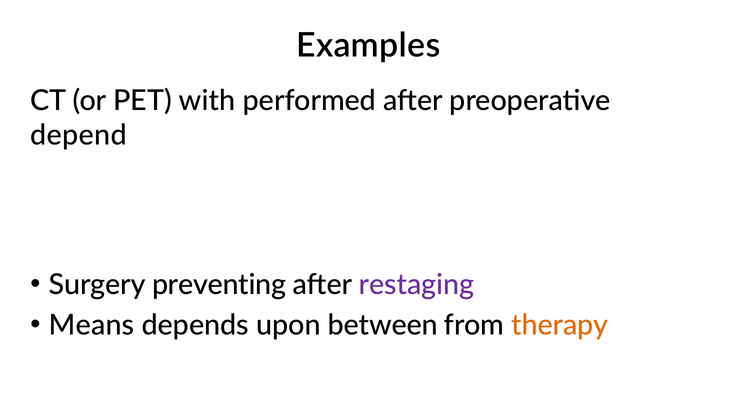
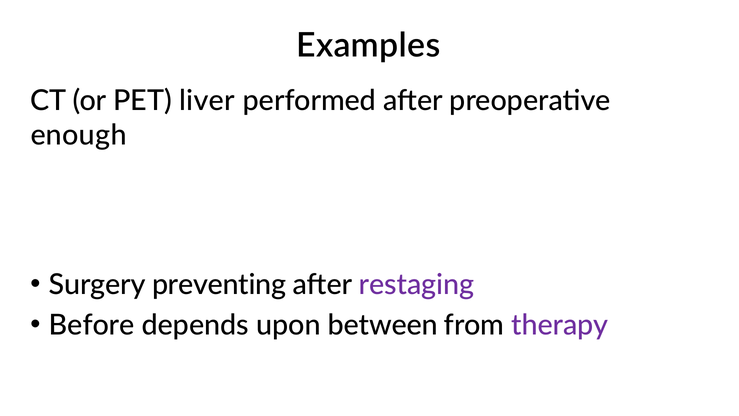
with: with -> liver
depend: depend -> enough
Means: Means -> Before
therapy colour: orange -> purple
